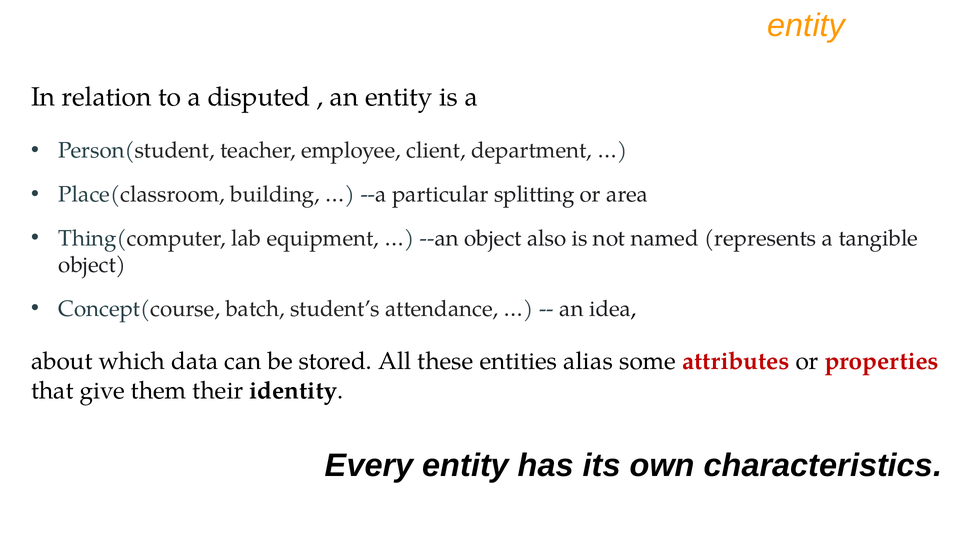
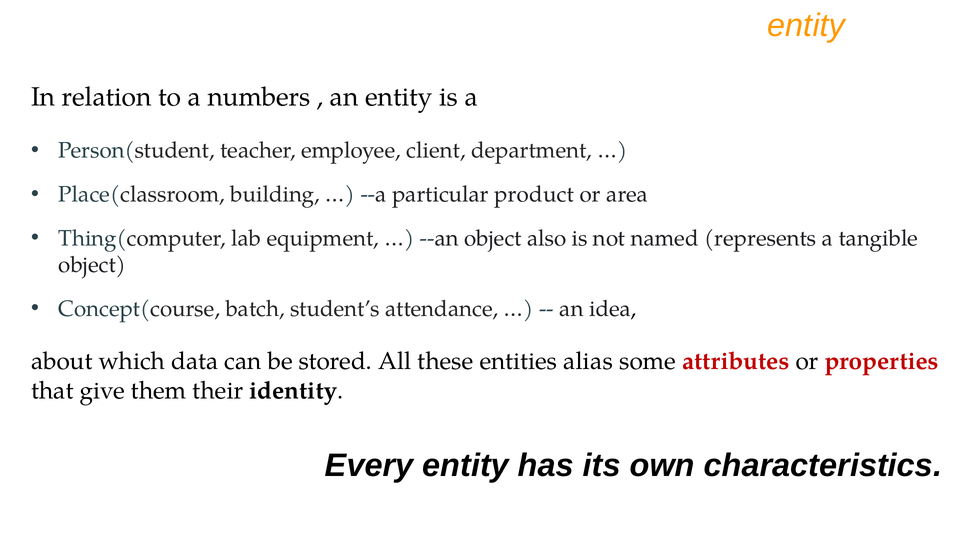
disputed: disputed -> numbers
splitting: splitting -> product
